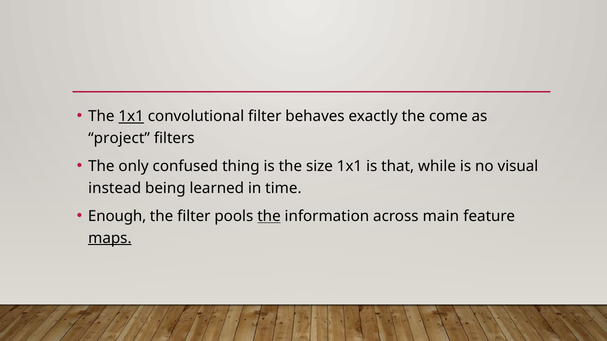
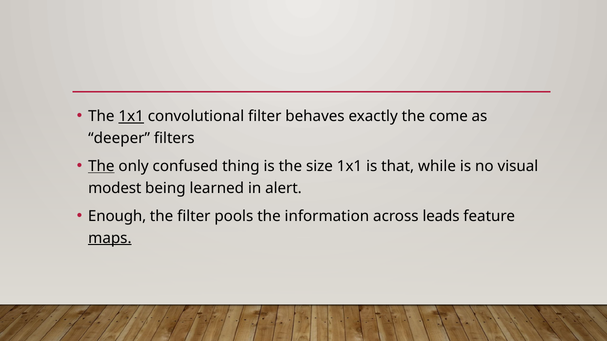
project: project -> deeper
The at (101, 166) underline: none -> present
instead: instead -> modest
time: time -> alert
the at (269, 216) underline: present -> none
main: main -> leads
